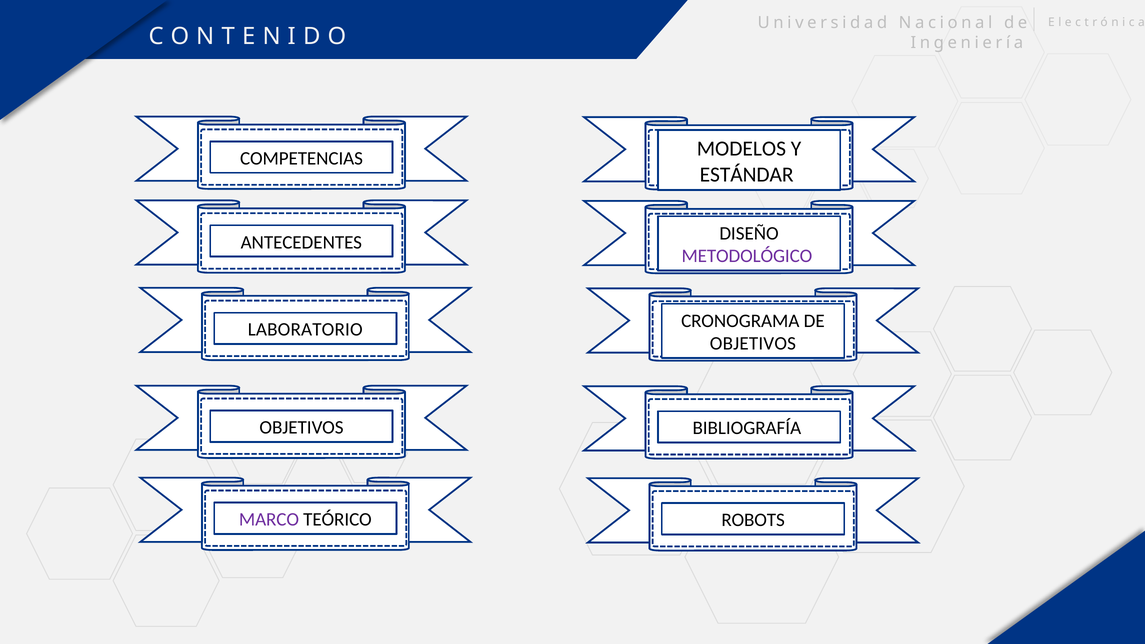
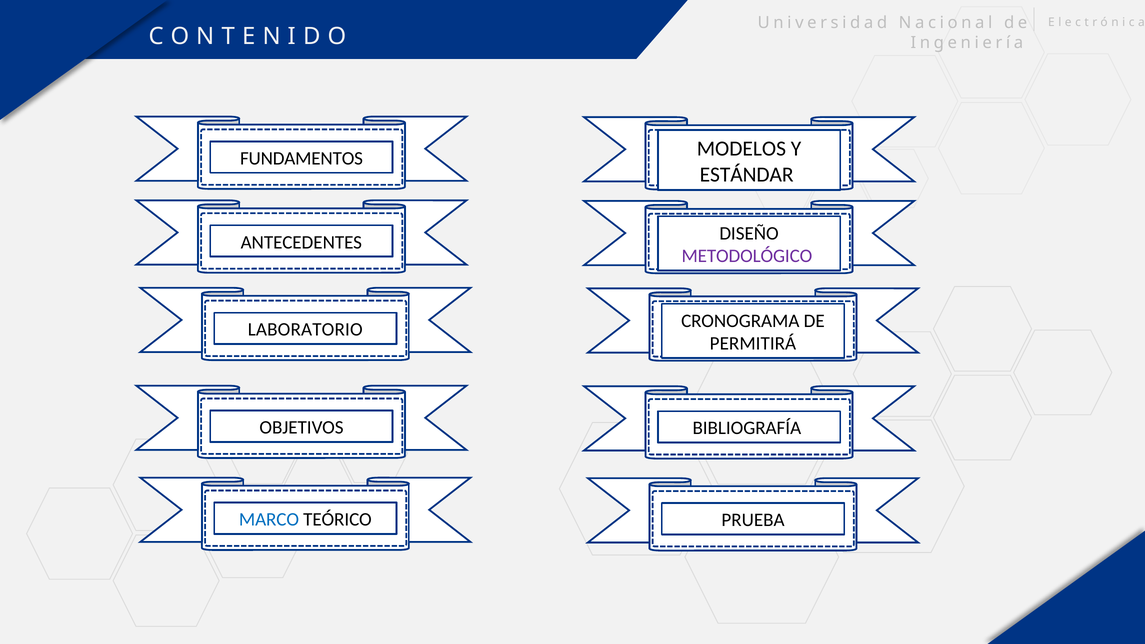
COMPETENCIAS: COMPETENCIAS -> FUNDAMENTOS
OBJETIVOS at (753, 344): OBJETIVOS -> PERMITIRÁ
MARCO colour: purple -> blue
ROBOTS: ROBOTS -> PRUEBA
